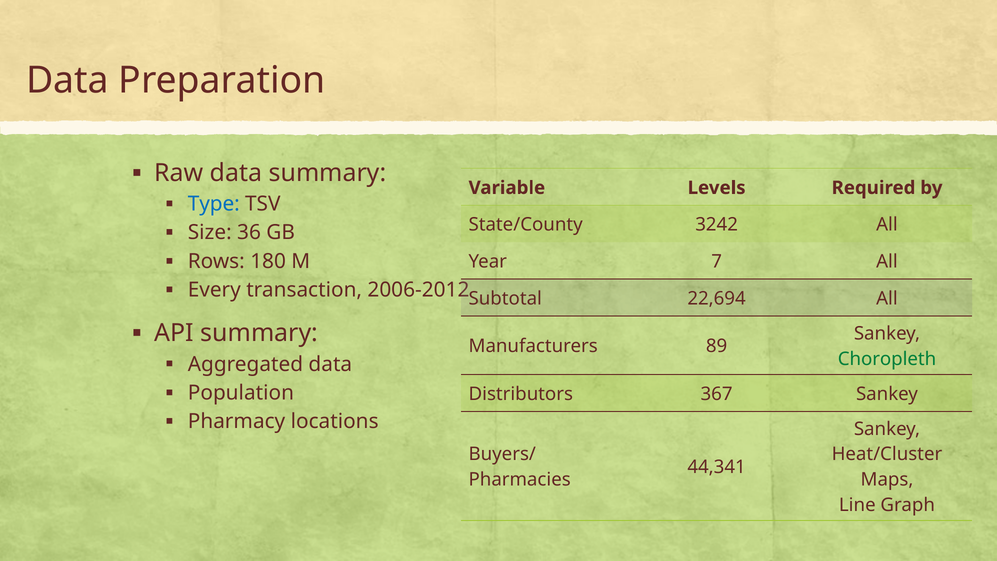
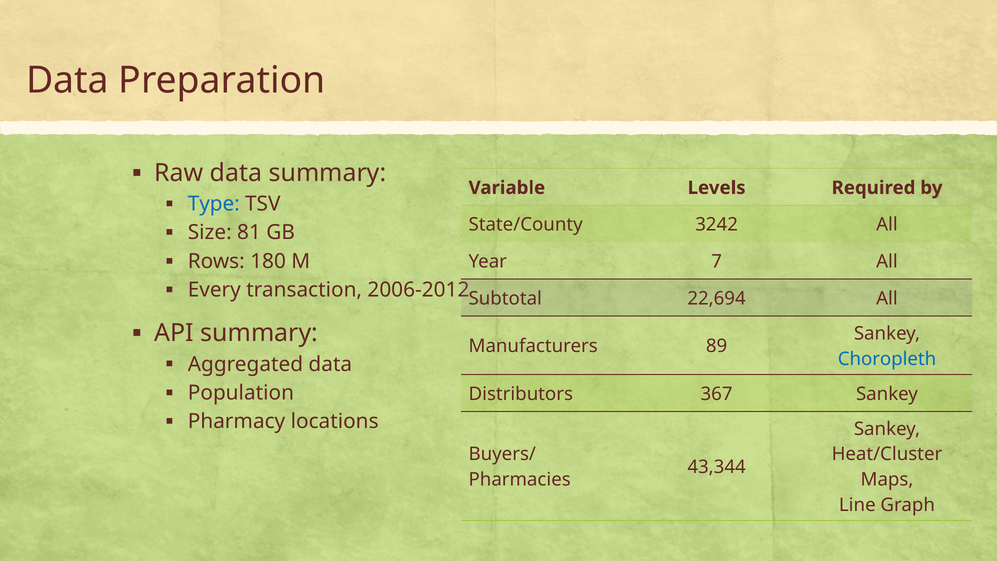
36: 36 -> 81
Choropleth colour: green -> blue
44,341: 44,341 -> 43,344
